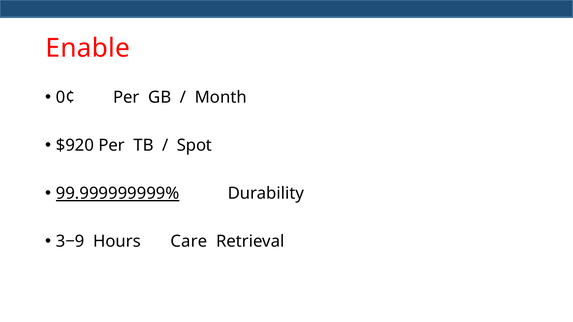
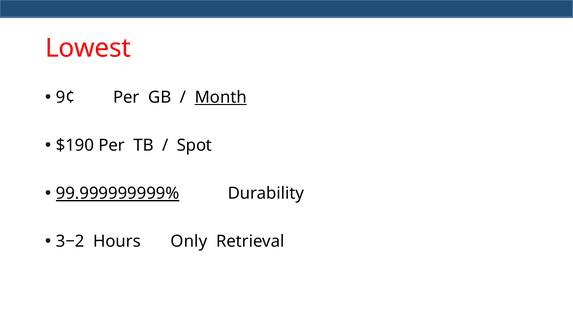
Enable: Enable -> Lowest
0¢: 0¢ -> 9¢
Month underline: none -> present
$920: $920 -> $190
3−9: 3−9 -> 3−2
Care: Care -> Only
